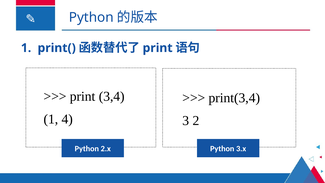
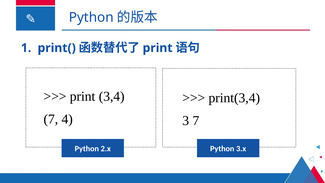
1 at (51, 119): 1 -> 7
3 2: 2 -> 7
